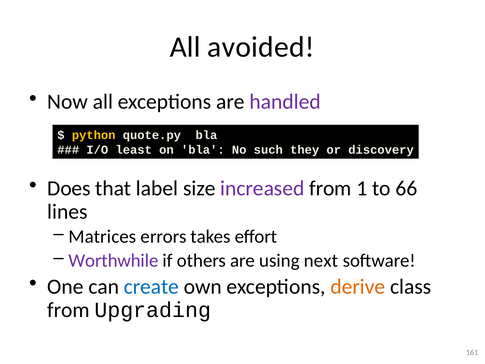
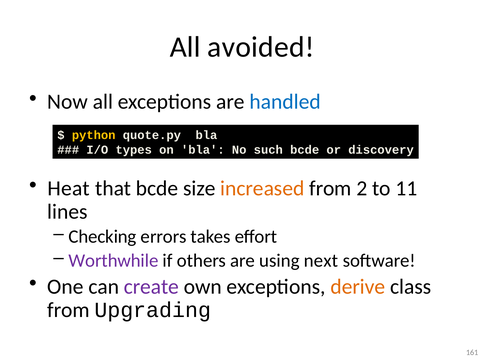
handled colour: purple -> blue
least: least -> types
such they: they -> bcde
Does: Does -> Heat
that label: label -> bcde
increased colour: purple -> orange
1: 1 -> 2
66: 66 -> 11
Matrices: Matrices -> Checking
create colour: blue -> purple
